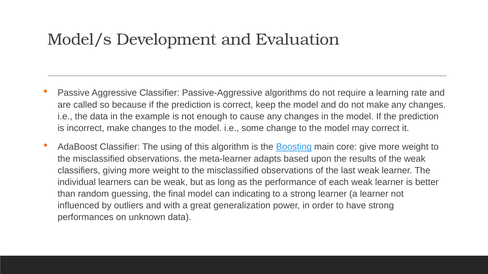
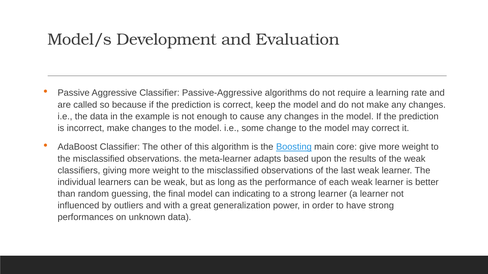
using: using -> other
